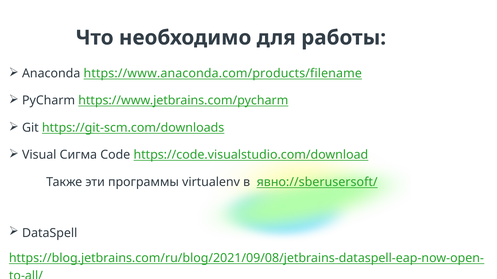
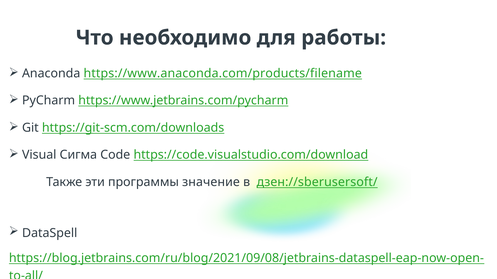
virtualenv: virtualenv -> значение
явно://sberusersoft/: явно://sberusersoft/ -> дзен://sberusersoft/
